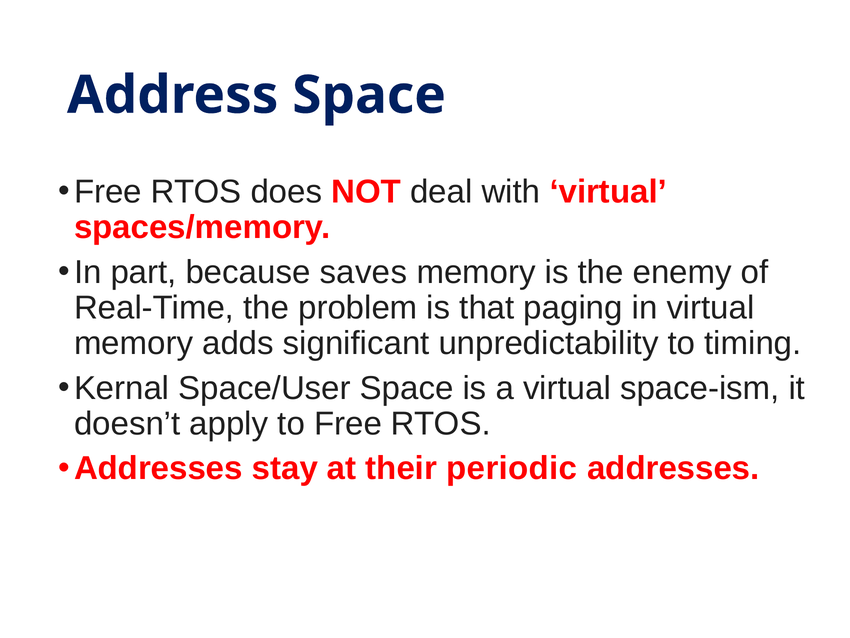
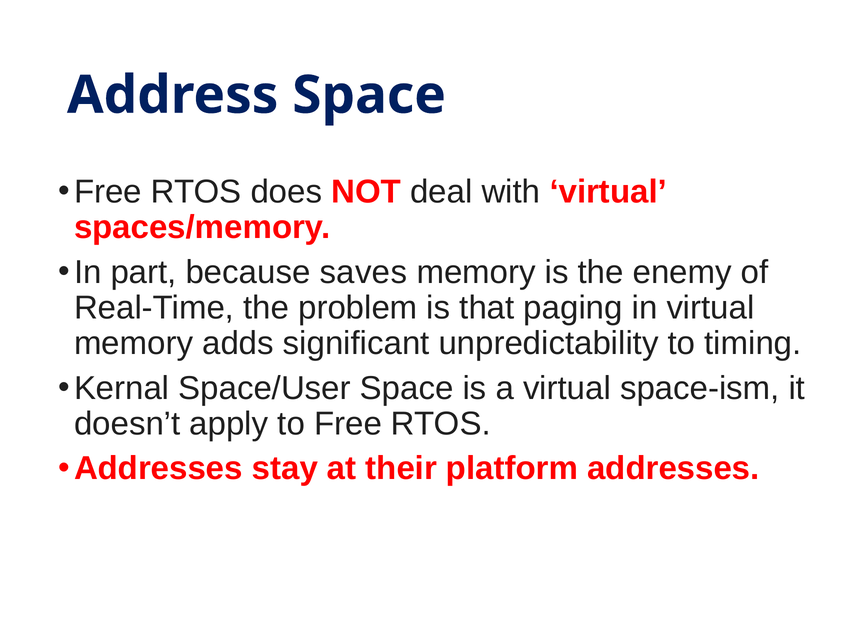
periodic: periodic -> platform
